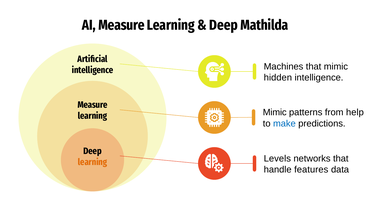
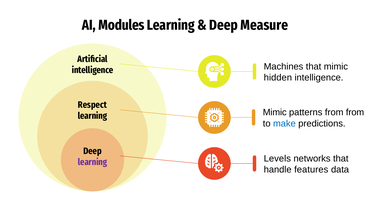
AI Measure: Measure -> Modules
Mathilda: Mathilda -> Measure
Measure at (93, 105): Measure -> Respect
from help: help -> from
learning at (92, 162) colour: orange -> purple
